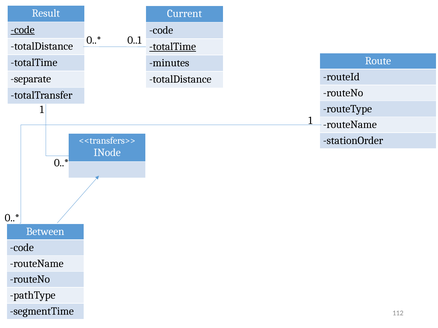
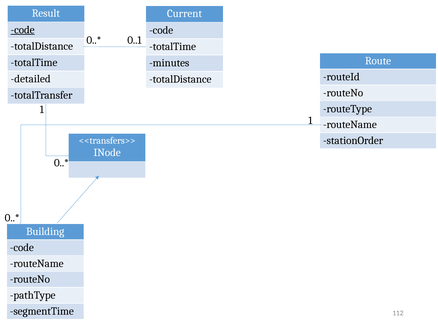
totalTime at (173, 47) underline: present -> none
separate: separate -> detailed
Between: Between -> Building
